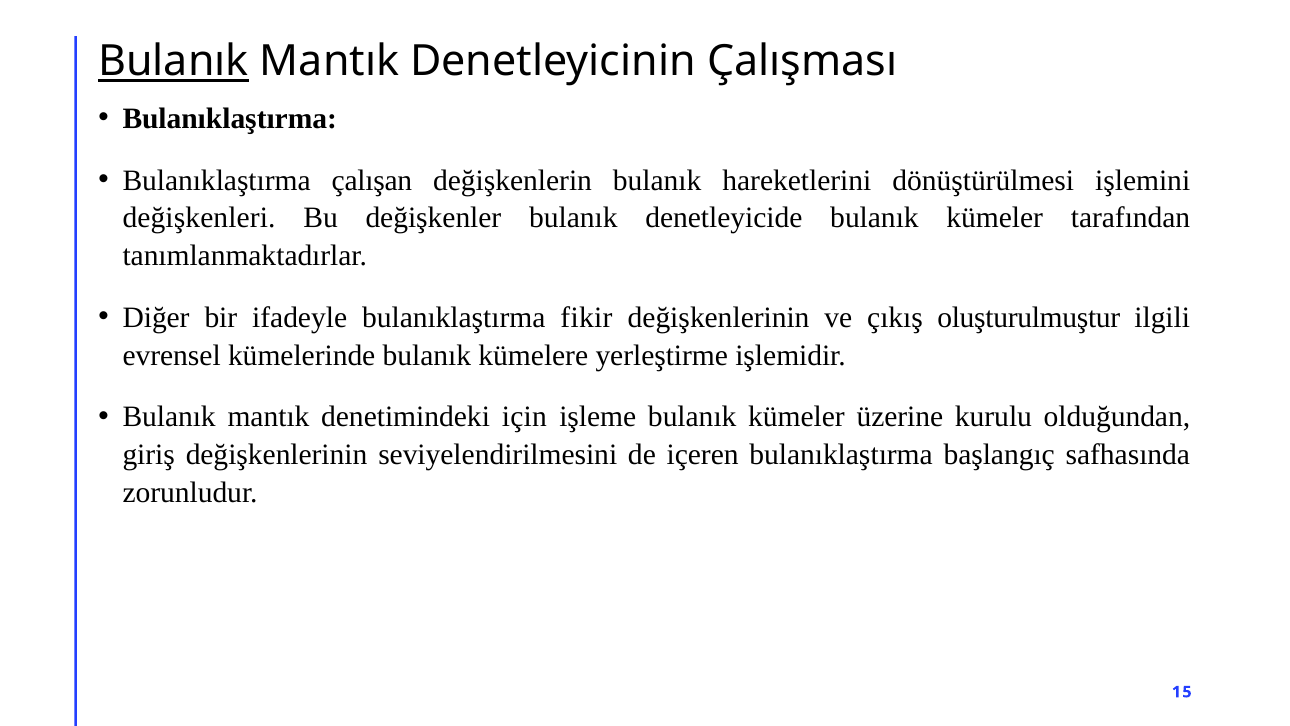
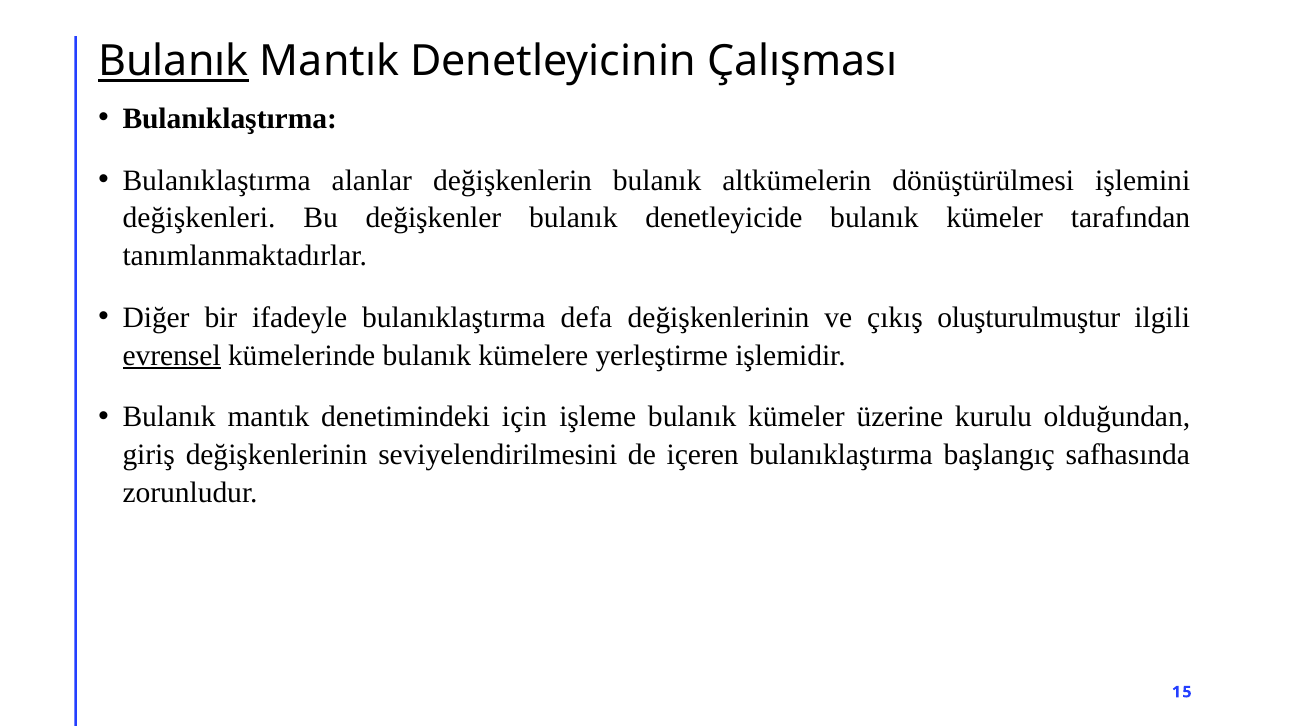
çalışan: çalışan -> alanlar
hareketlerini: hareketlerini -> altkümelerin
fikir: fikir -> defa
evrensel underline: none -> present
